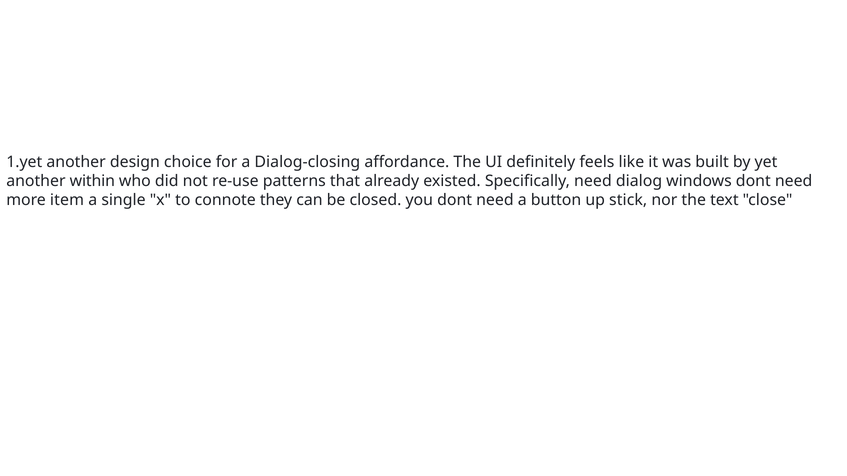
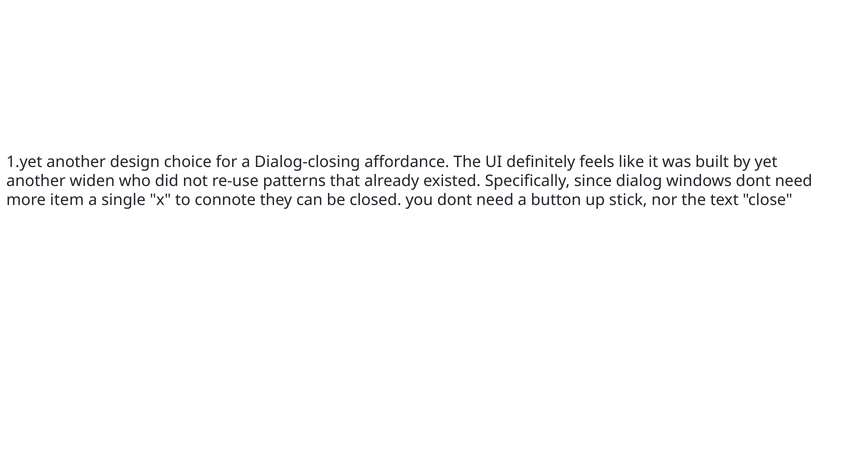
within: within -> widen
Specifically need: need -> since
